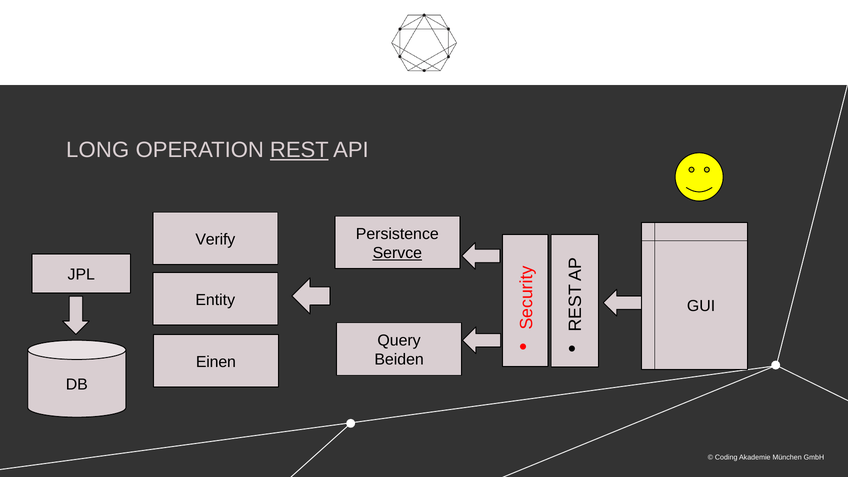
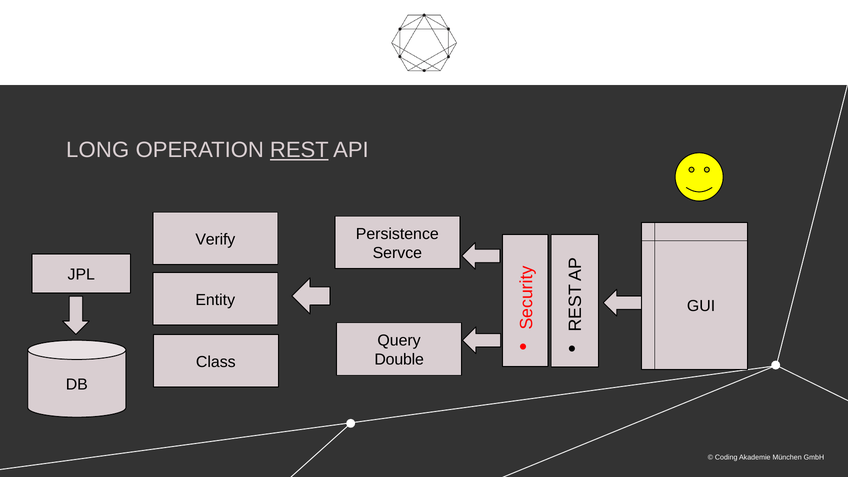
Servce underline: present -> none
Beiden: Beiden -> Double
Einen: Einen -> Class
